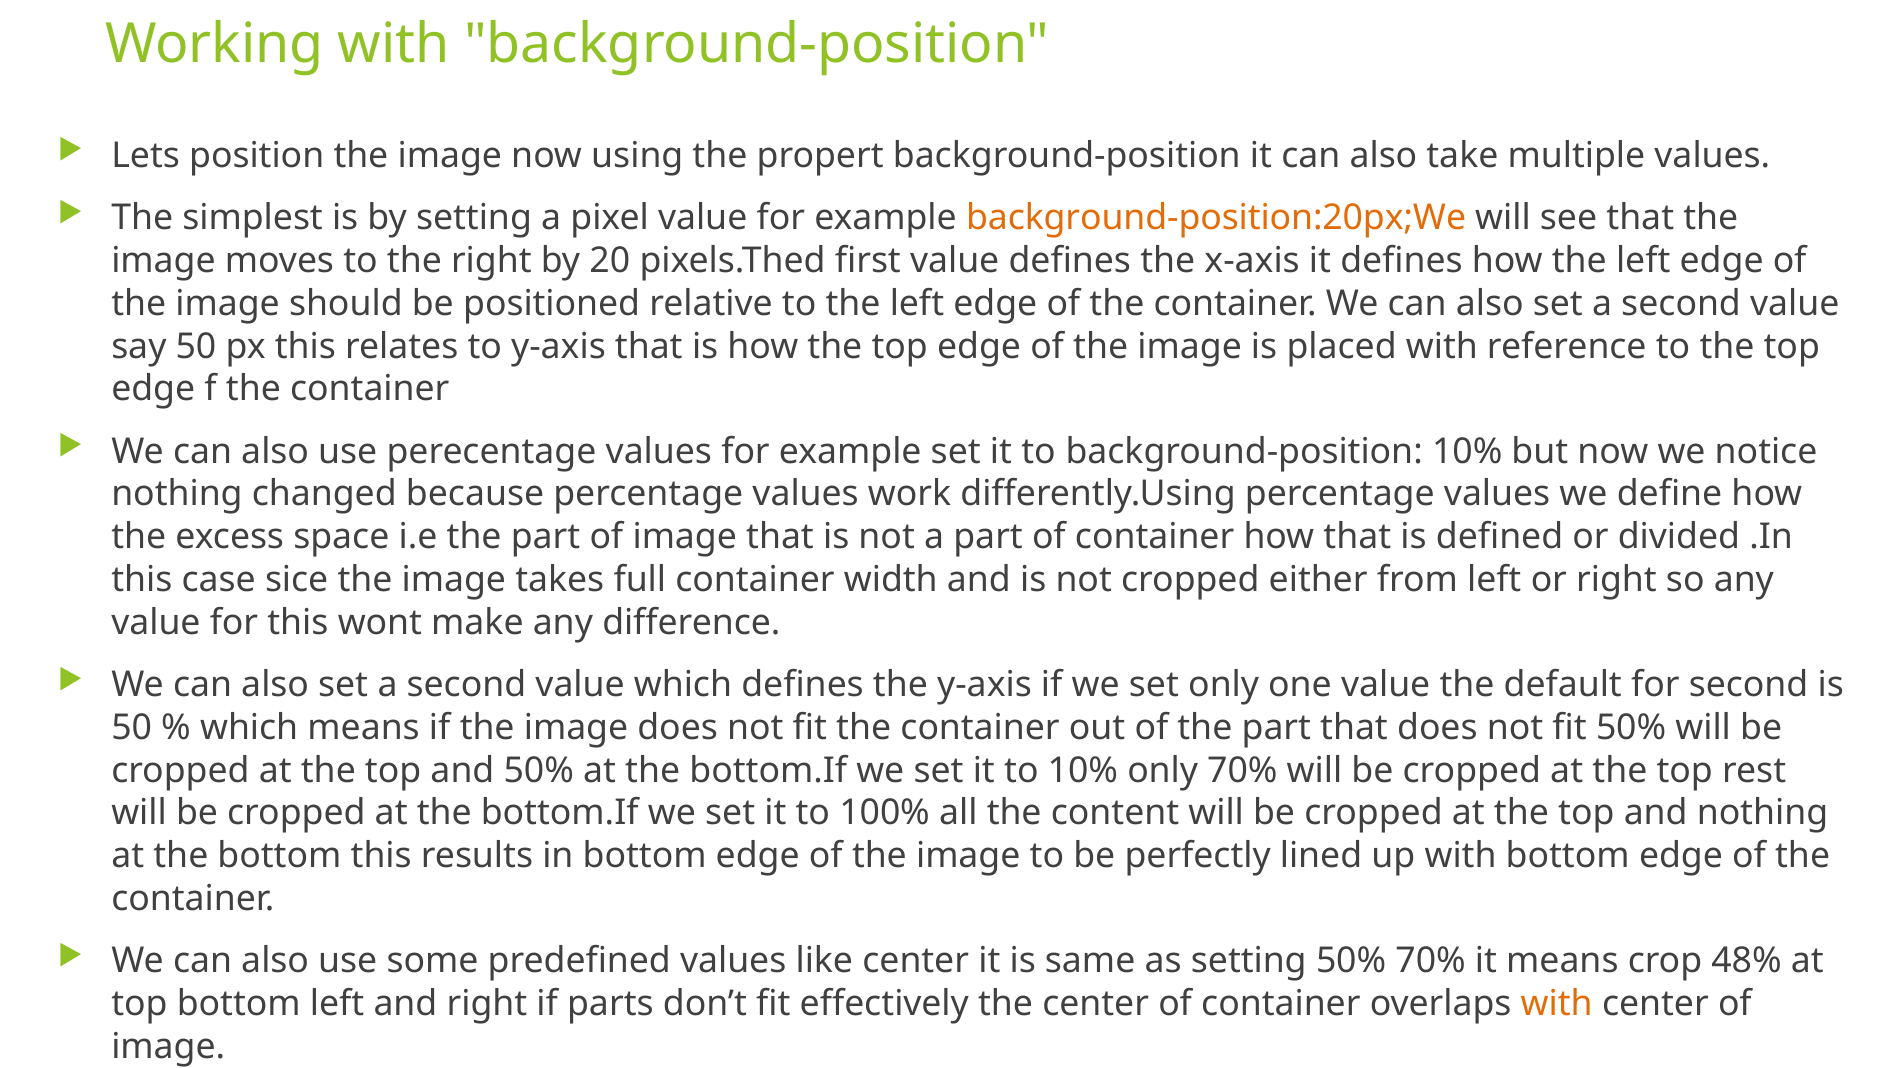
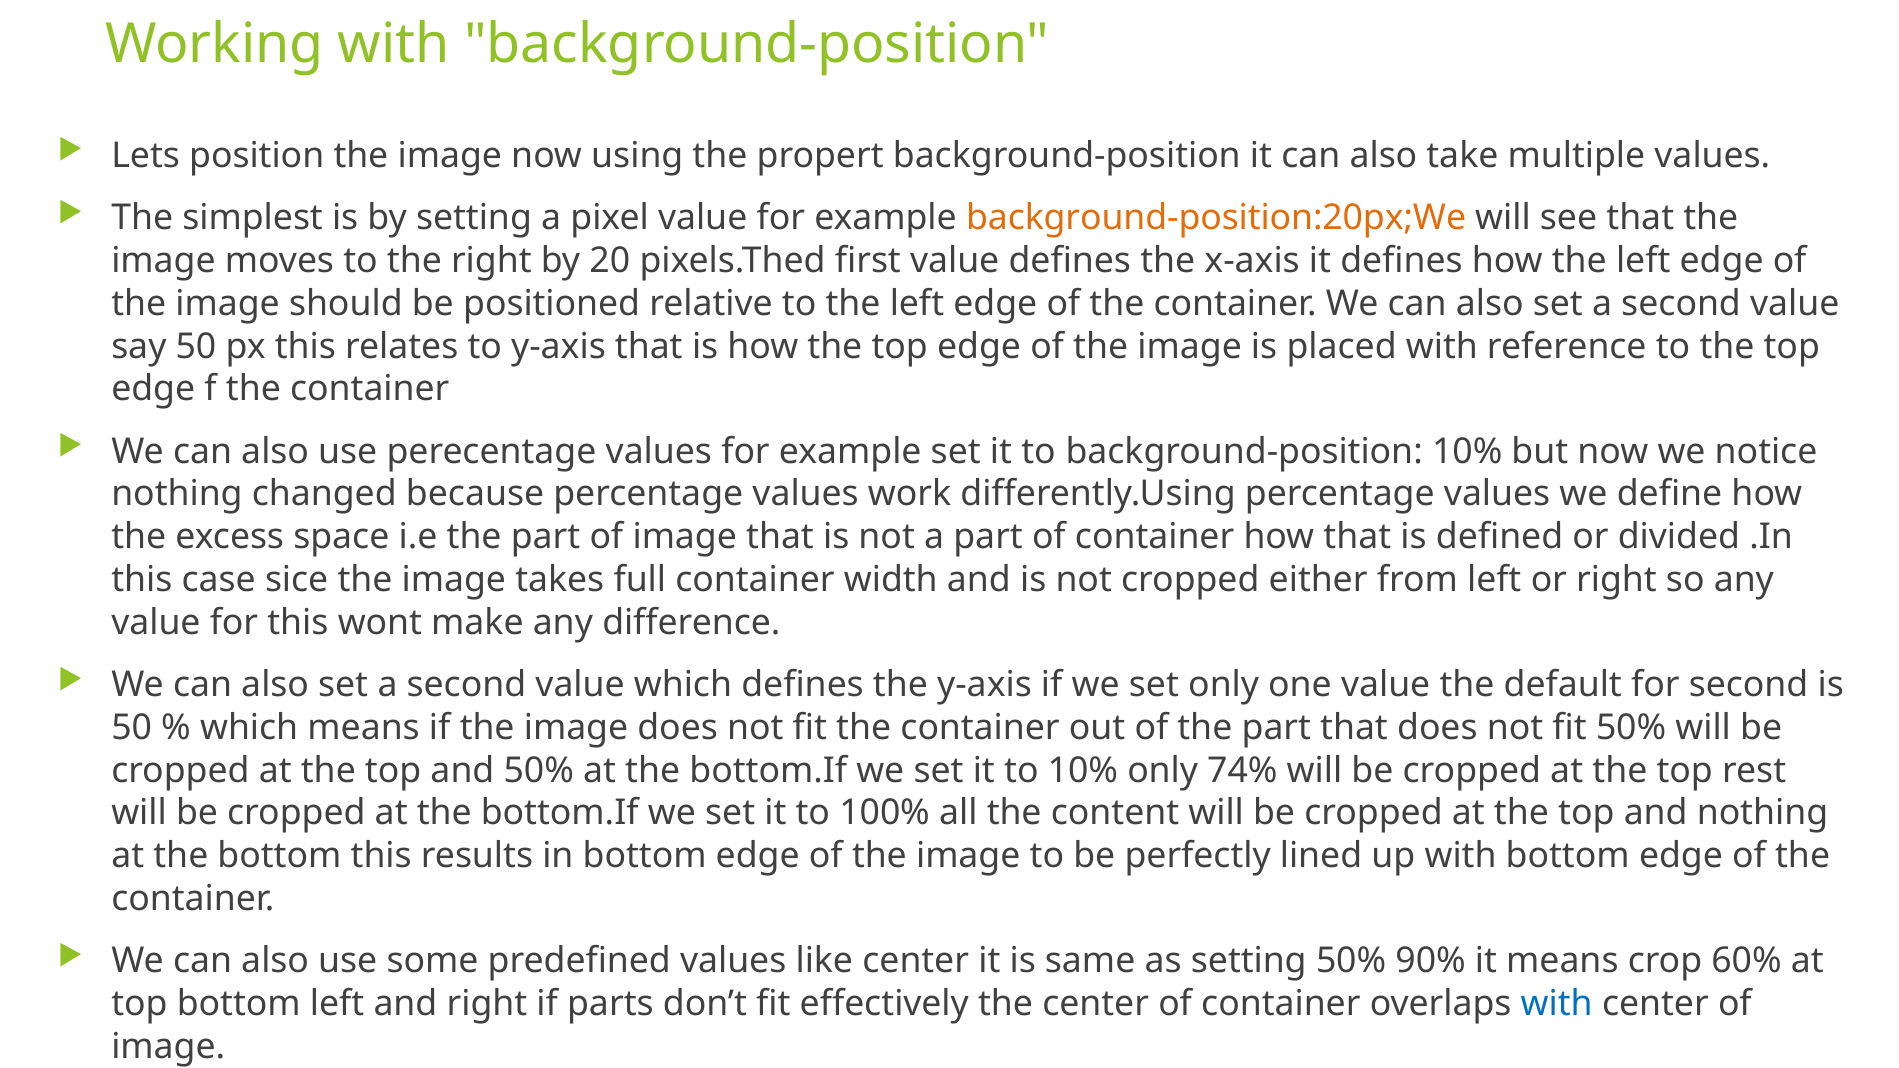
only 70%: 70% -> 74%
50% 70%: 70% -> 90%
48%: 48% -> 60%
with at (1557, 1004) colour: orange -> blue
